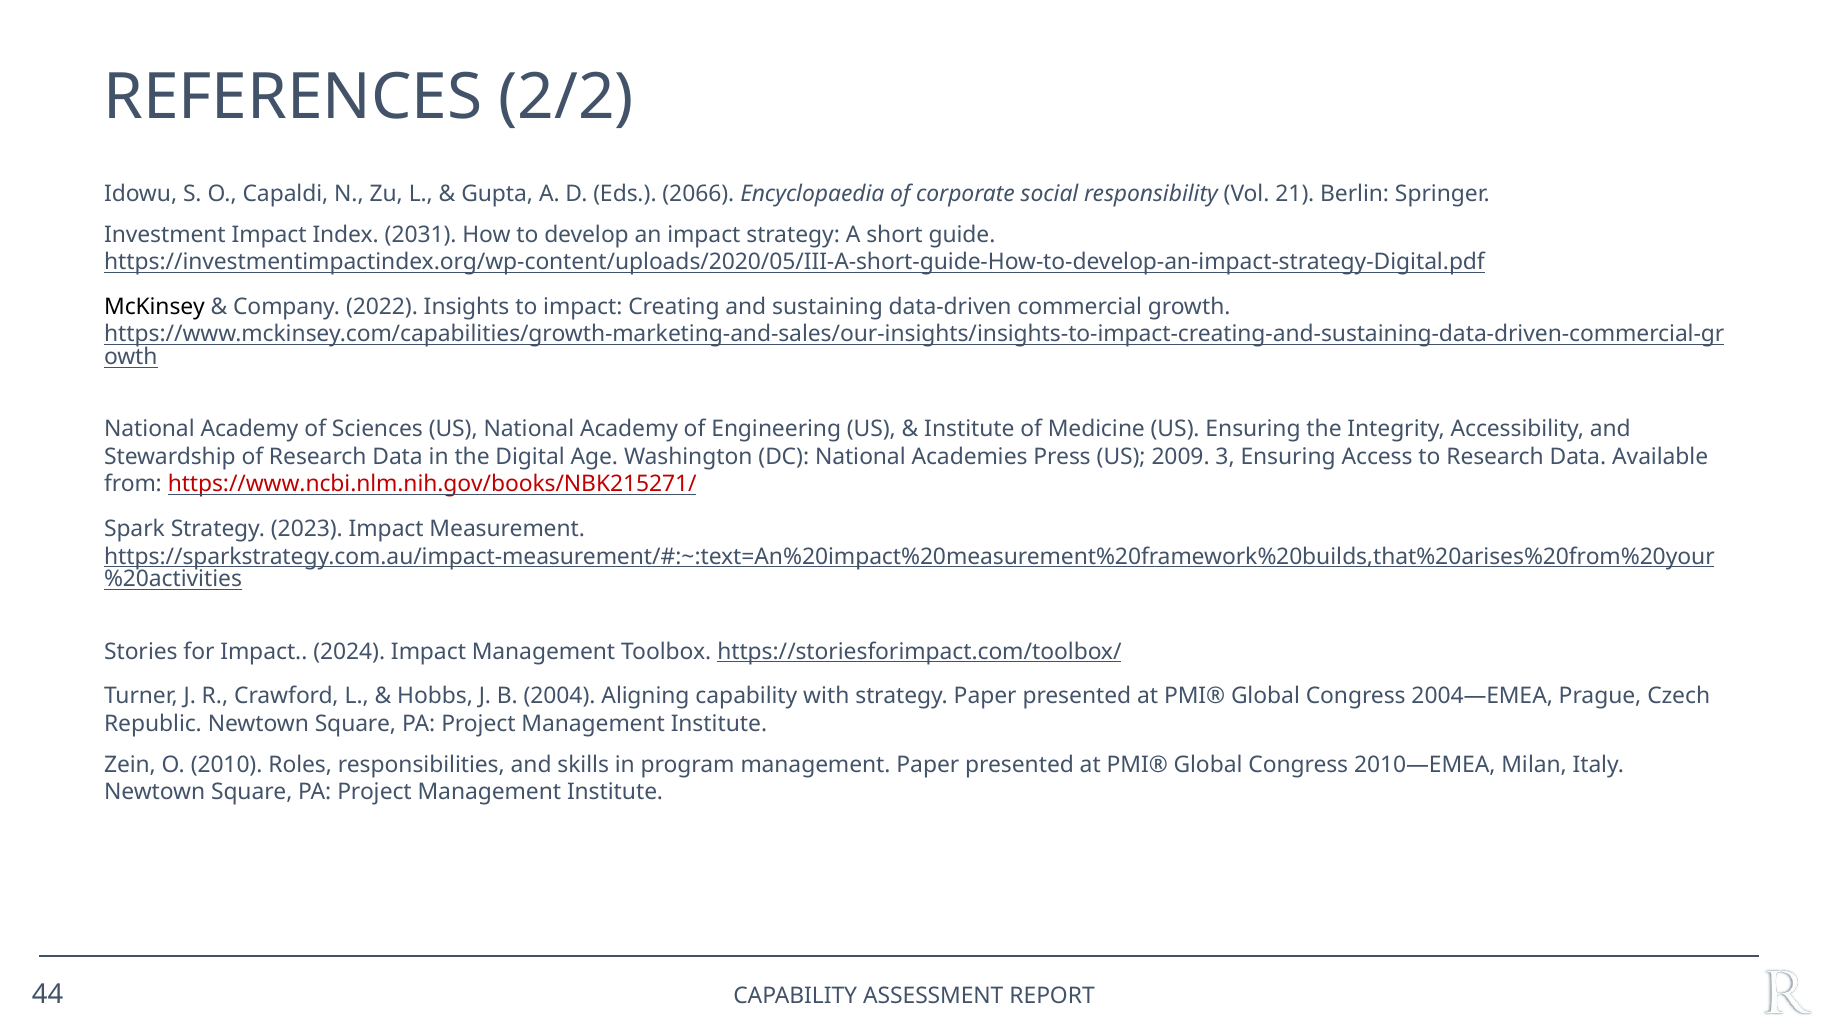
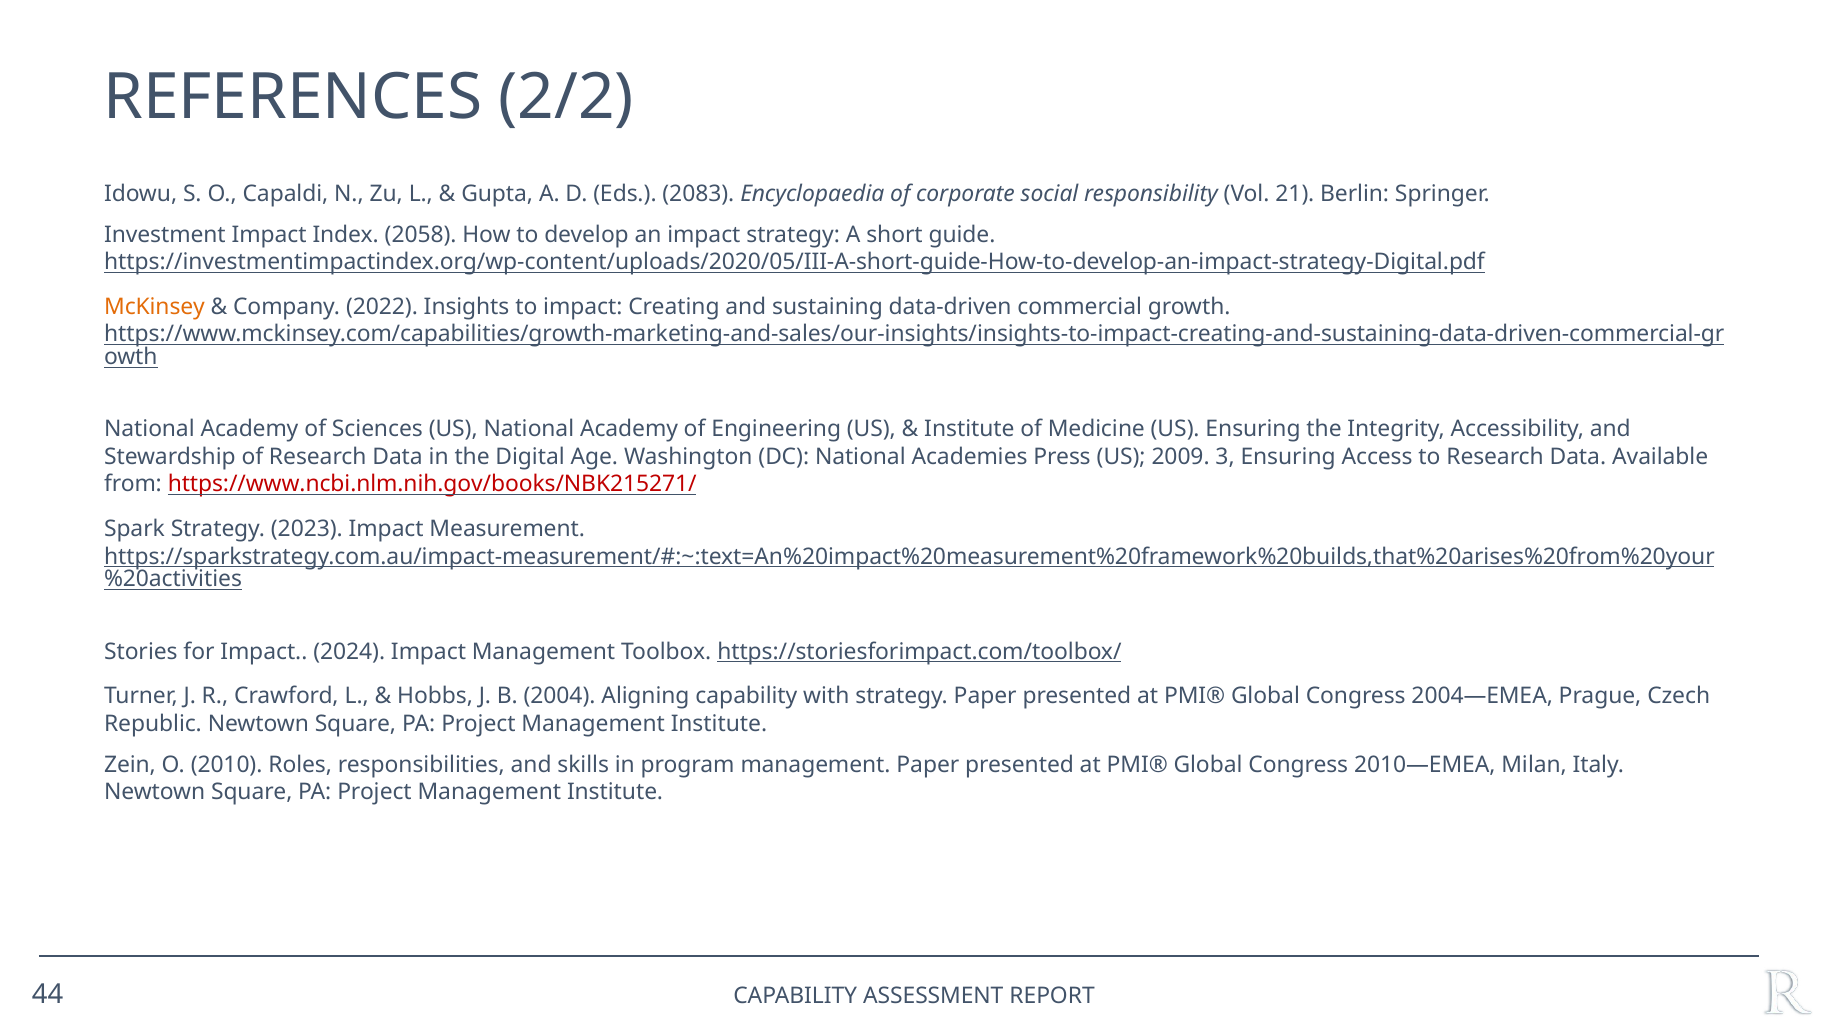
2066: 2066 -> 2083
2031: 2031 -> 2058
McKinsey colour: black -> orange
